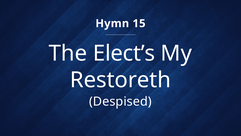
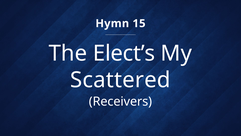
Restoreth: Restoreth -> Scattered
Despised: Despised -> Receivers
